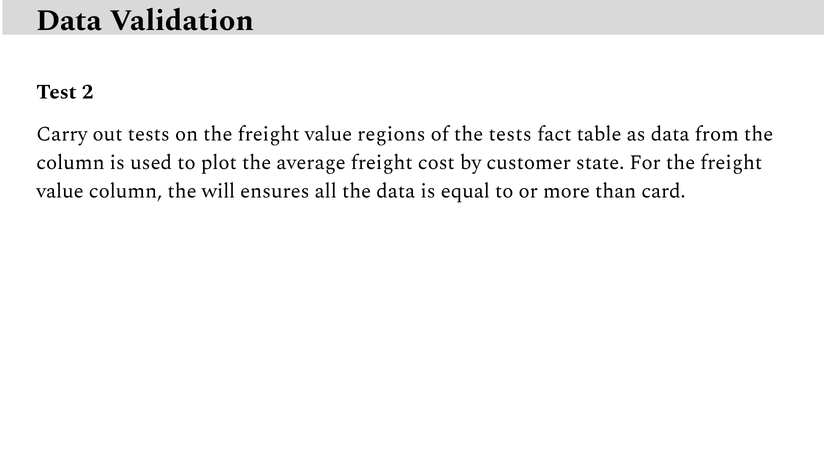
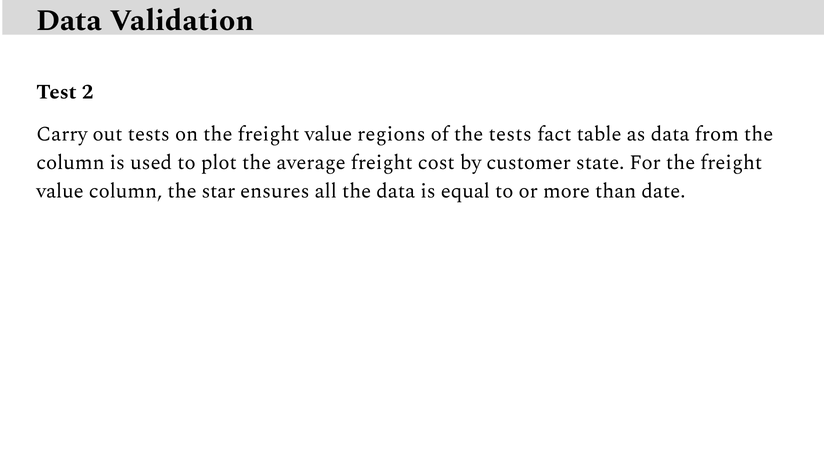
will: will -> star
card: card -> date
